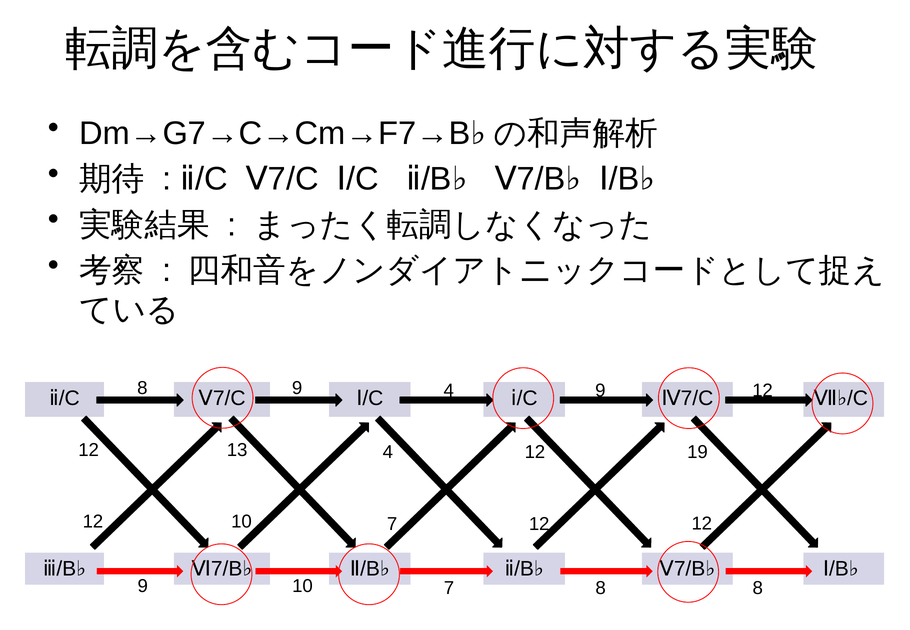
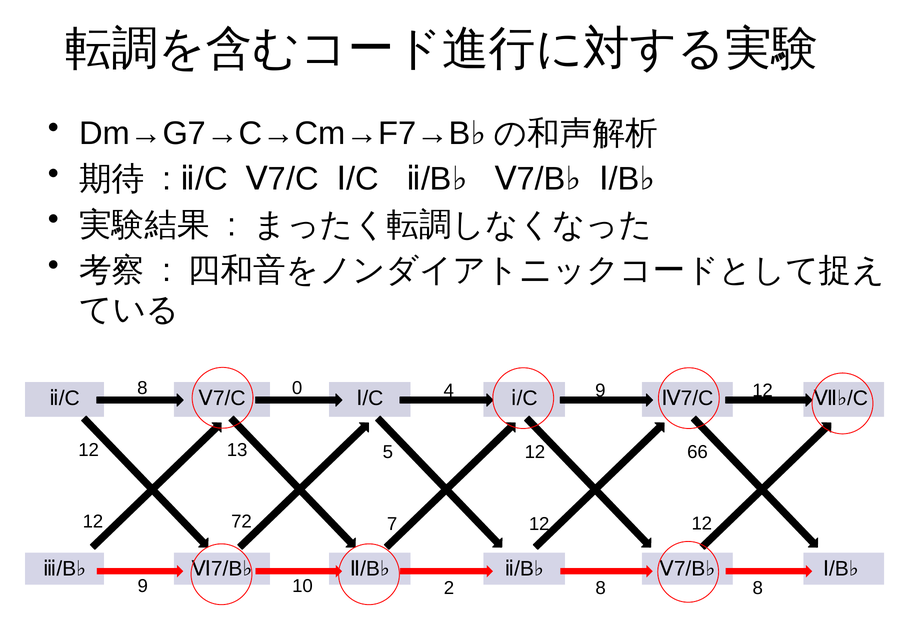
8 9: 9 -> 0
13 4: 4 -> 5
19: 19 -> 66
12 10: 10 -> 72
9 10 7: 7 -> 2
